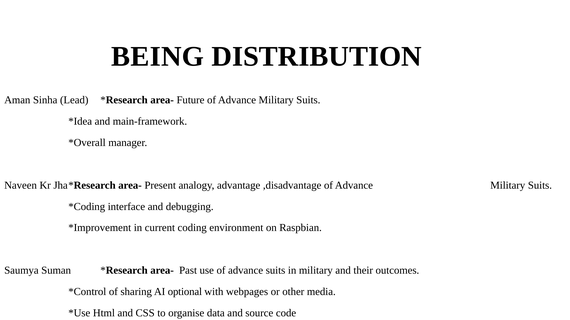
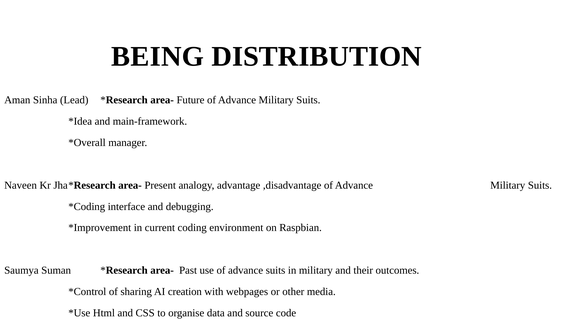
optional: optional -> creation
